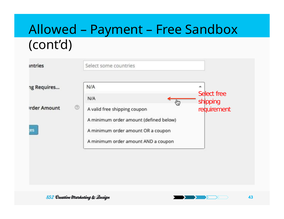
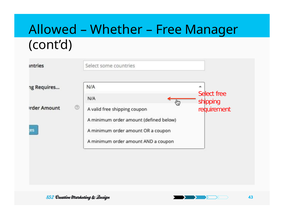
Payment: Payment -> Whether
Sandbox: Sandbox -> Manager
